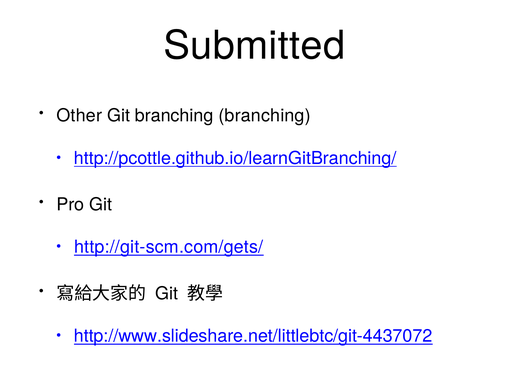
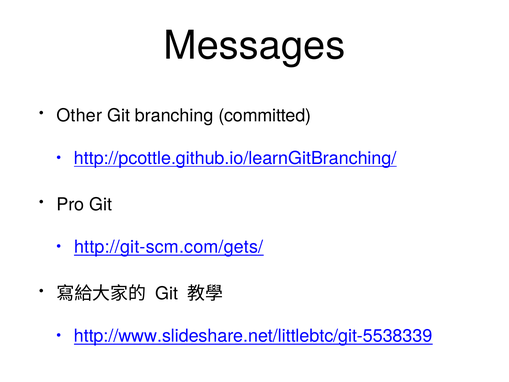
Submitted: Submitted -> Messages
branching branching: branching -> committed
http://www.slideshare.net/littlebtc/git-4437072: http://www.slideshare.net/littlebtc/git-4437072 -> http://www.slideshare.net/littlebtc/git-5538339
